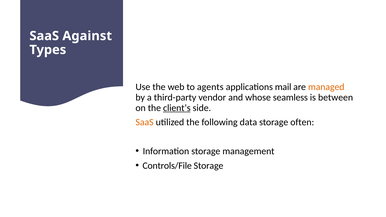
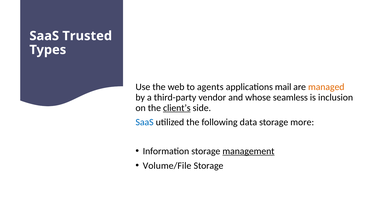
Against: Against -> Trusted
between: between -> inclusion
SaaS at (145, 122) colour: orange -> blue
often: often -> more
management underline: none -> present
Controls/File: Controls/File -> Volume/File
